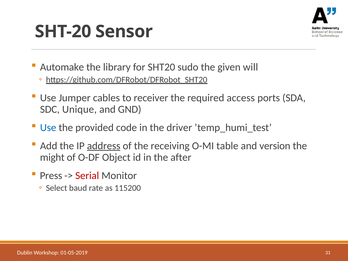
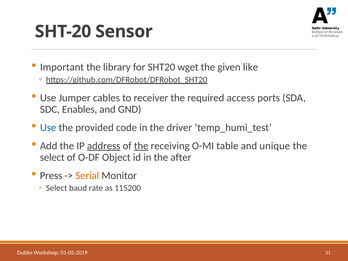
Automake: Automake -> Important
sudo: sudo -> wget
will: will -> like
Unique: Unique -> Enables
the at (141, 146) underline: none -> present
version: version -> unique
might at (52, 157): might -> select
Serial colour: red -> orange
